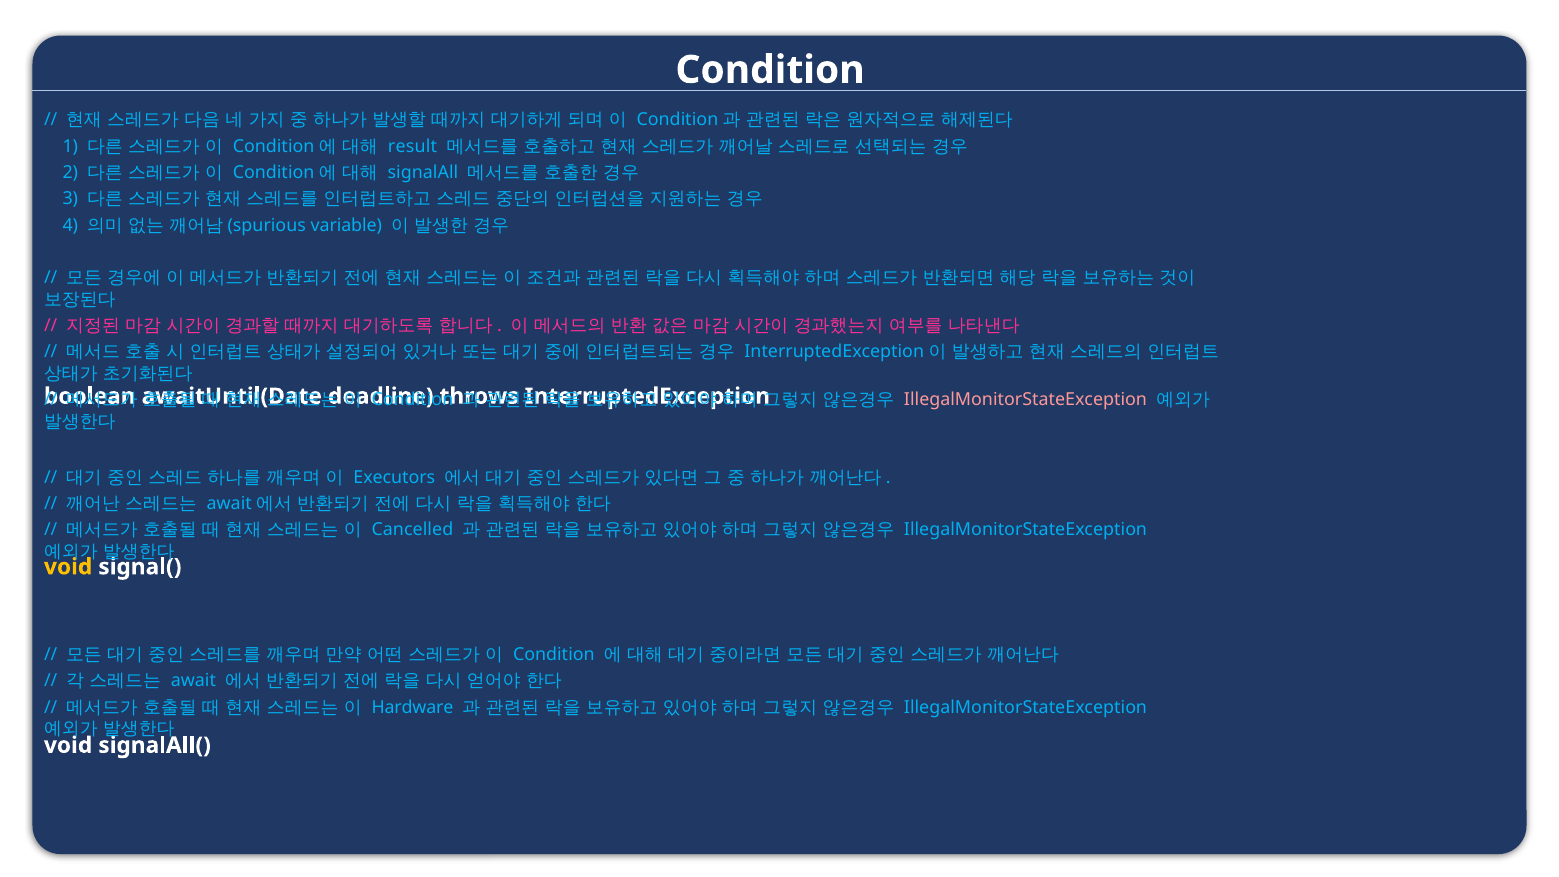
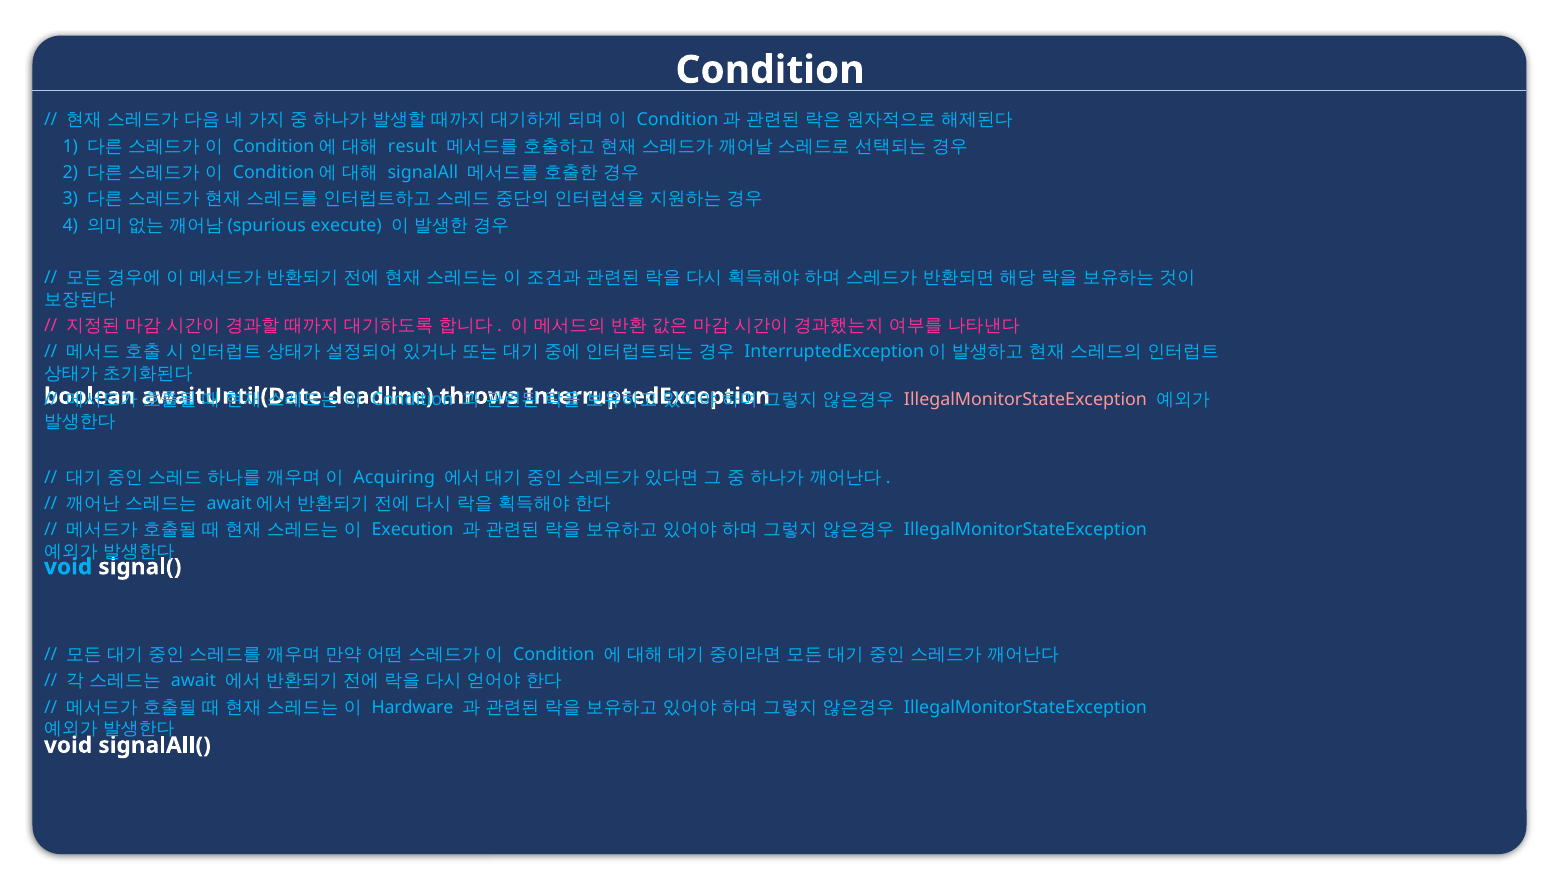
variable: variable -> execute
Executors: Executors -> Acquiring
Cancelled: Cancelled -> Execution
void at (68, 567) colour: yellow -> light blue
